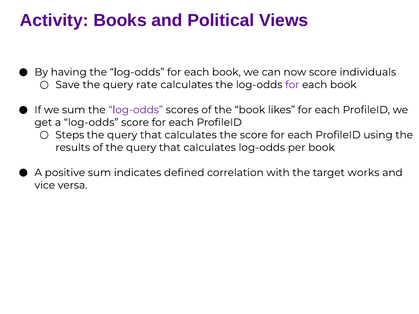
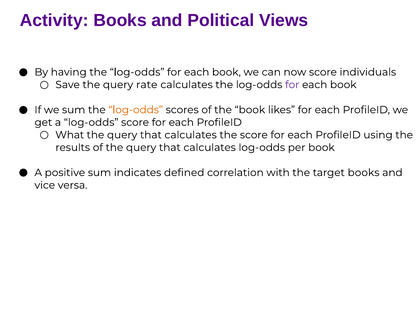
log-odds at (136, 110) colour: purple -> orange
Steps: Steps -> What
target works: works -> books
